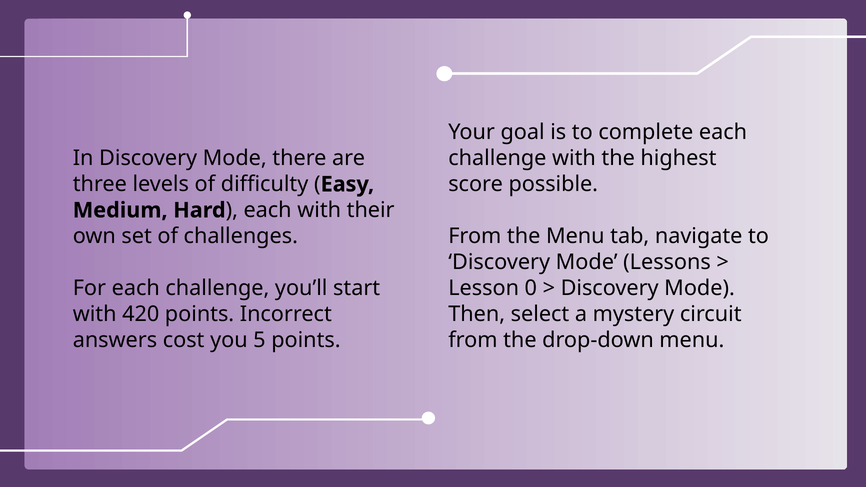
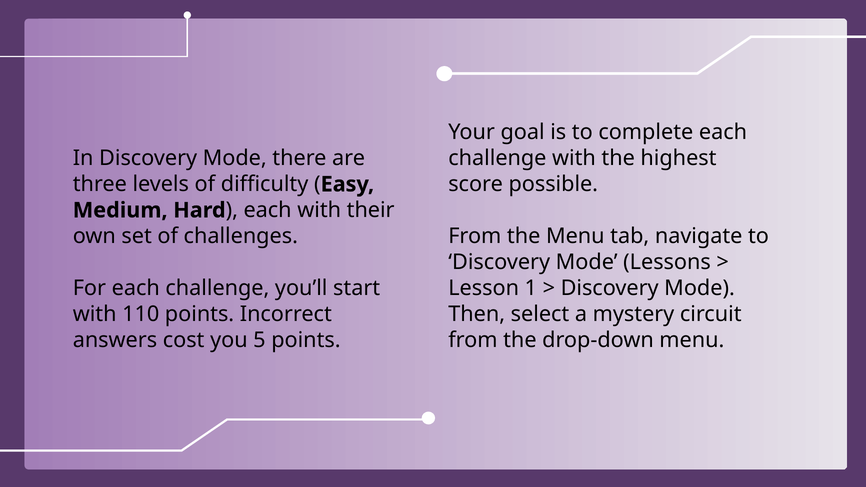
0: 0 -> 1
420: 420 -> 110
